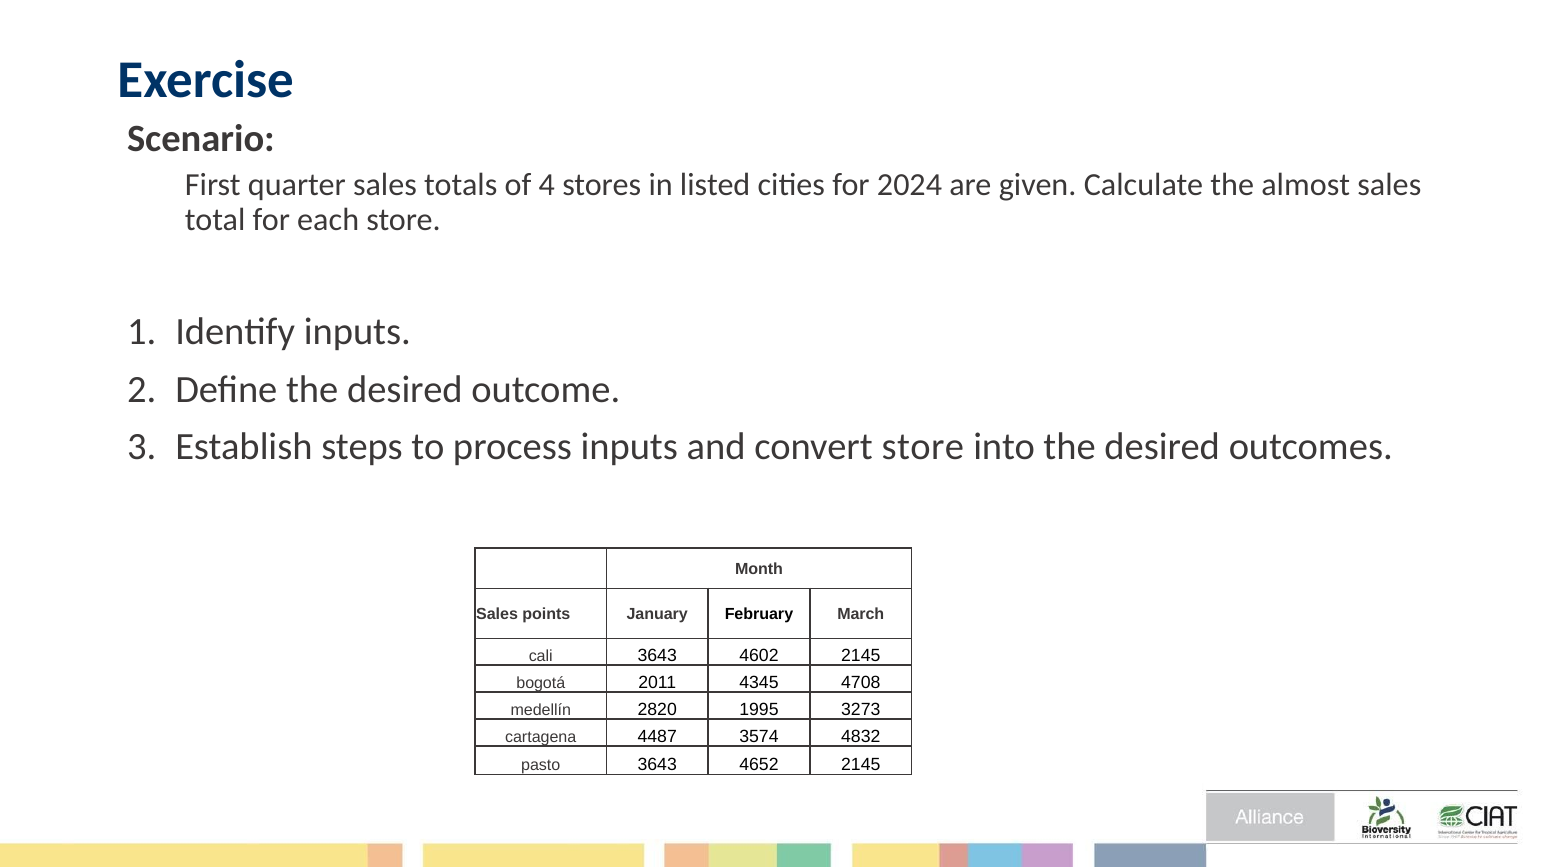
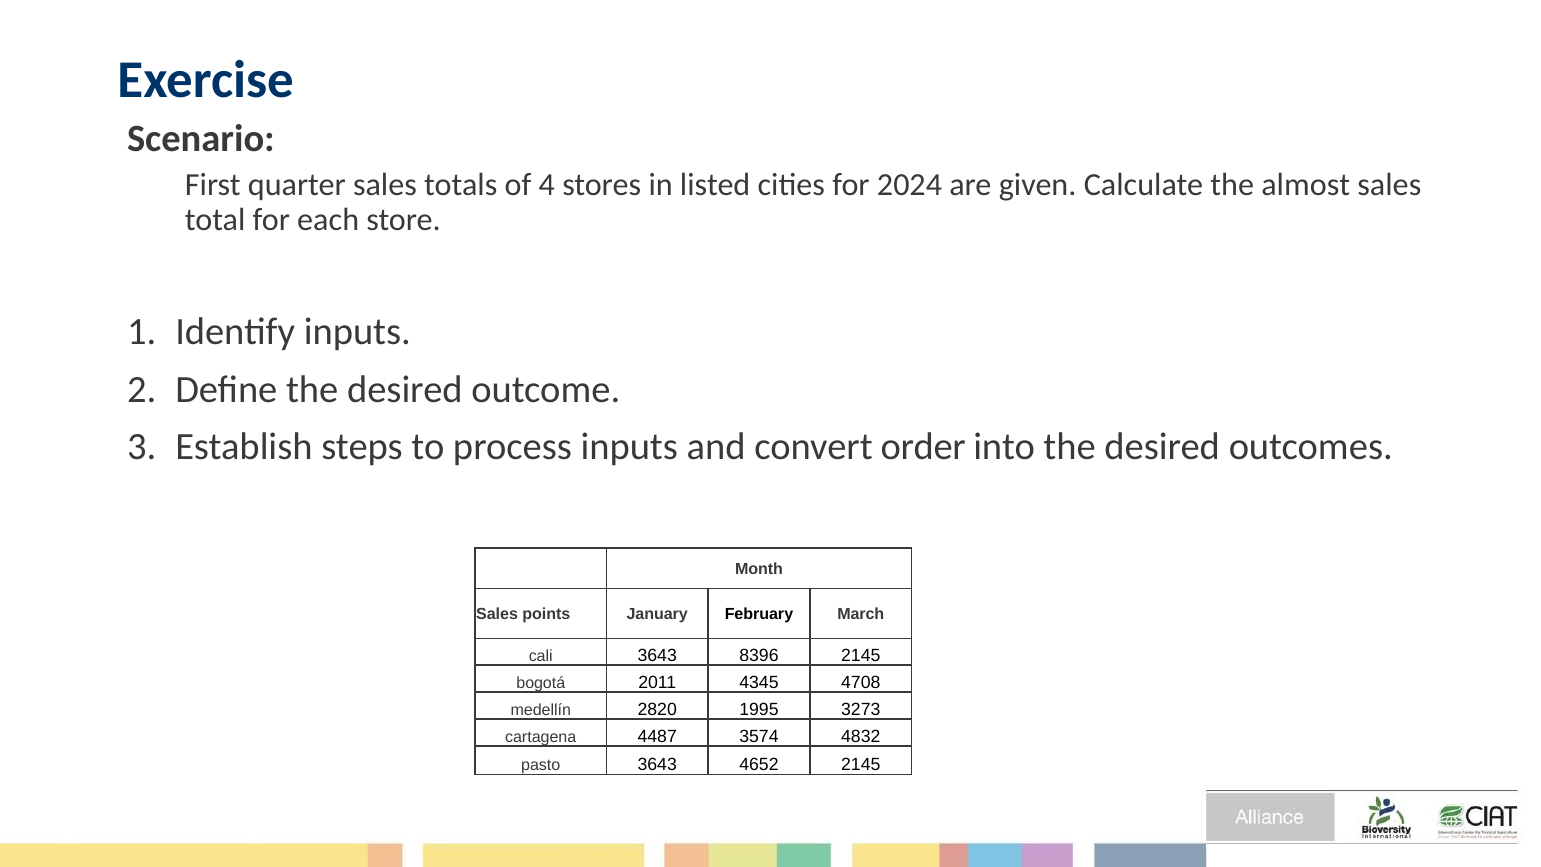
convert store: store -> order
4602: 4602 -> 8396
